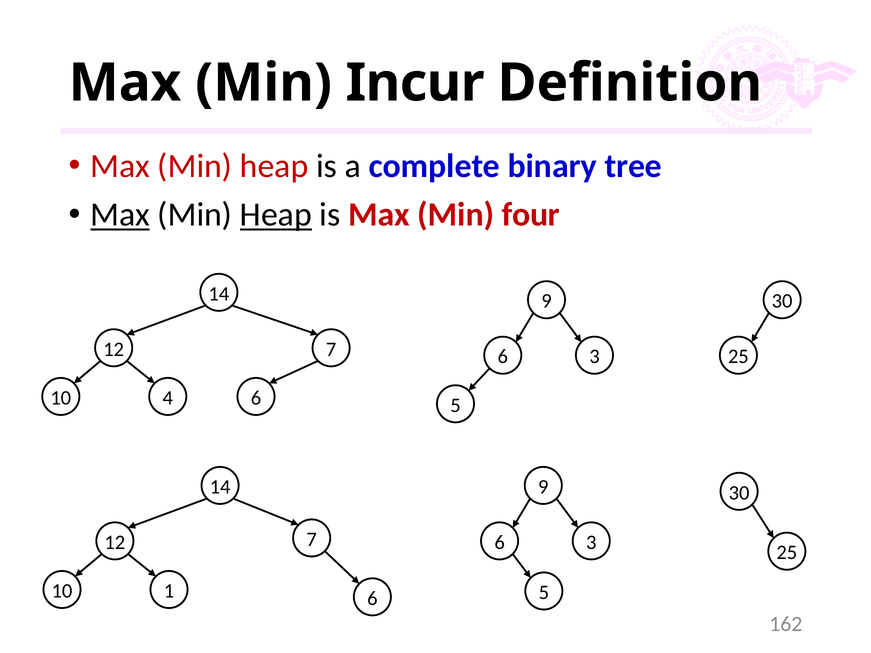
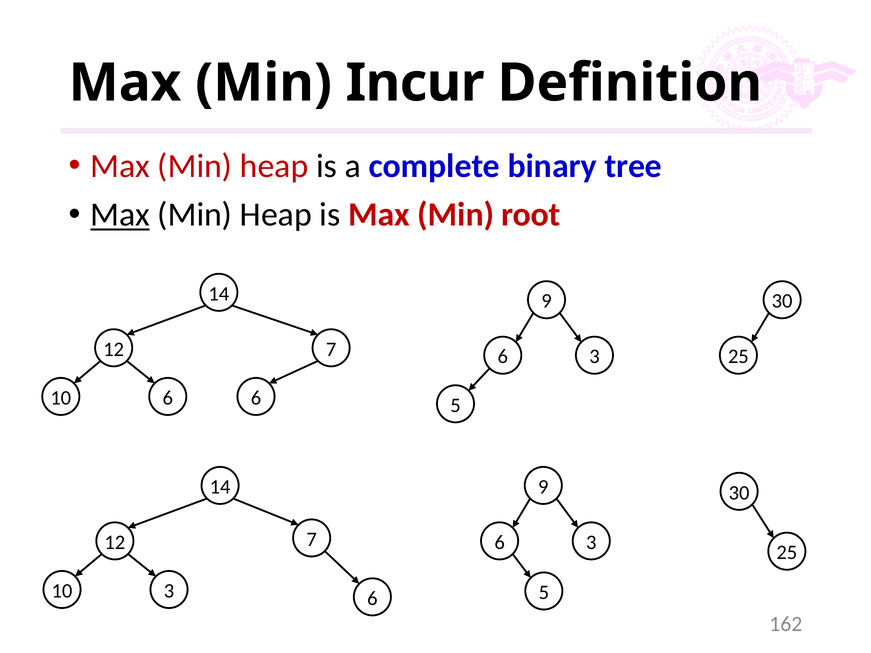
Heap at (276, 215) underline: present -> none
four: four -> root
10 4: 4 -> 6
10 1: 1 -> 3
